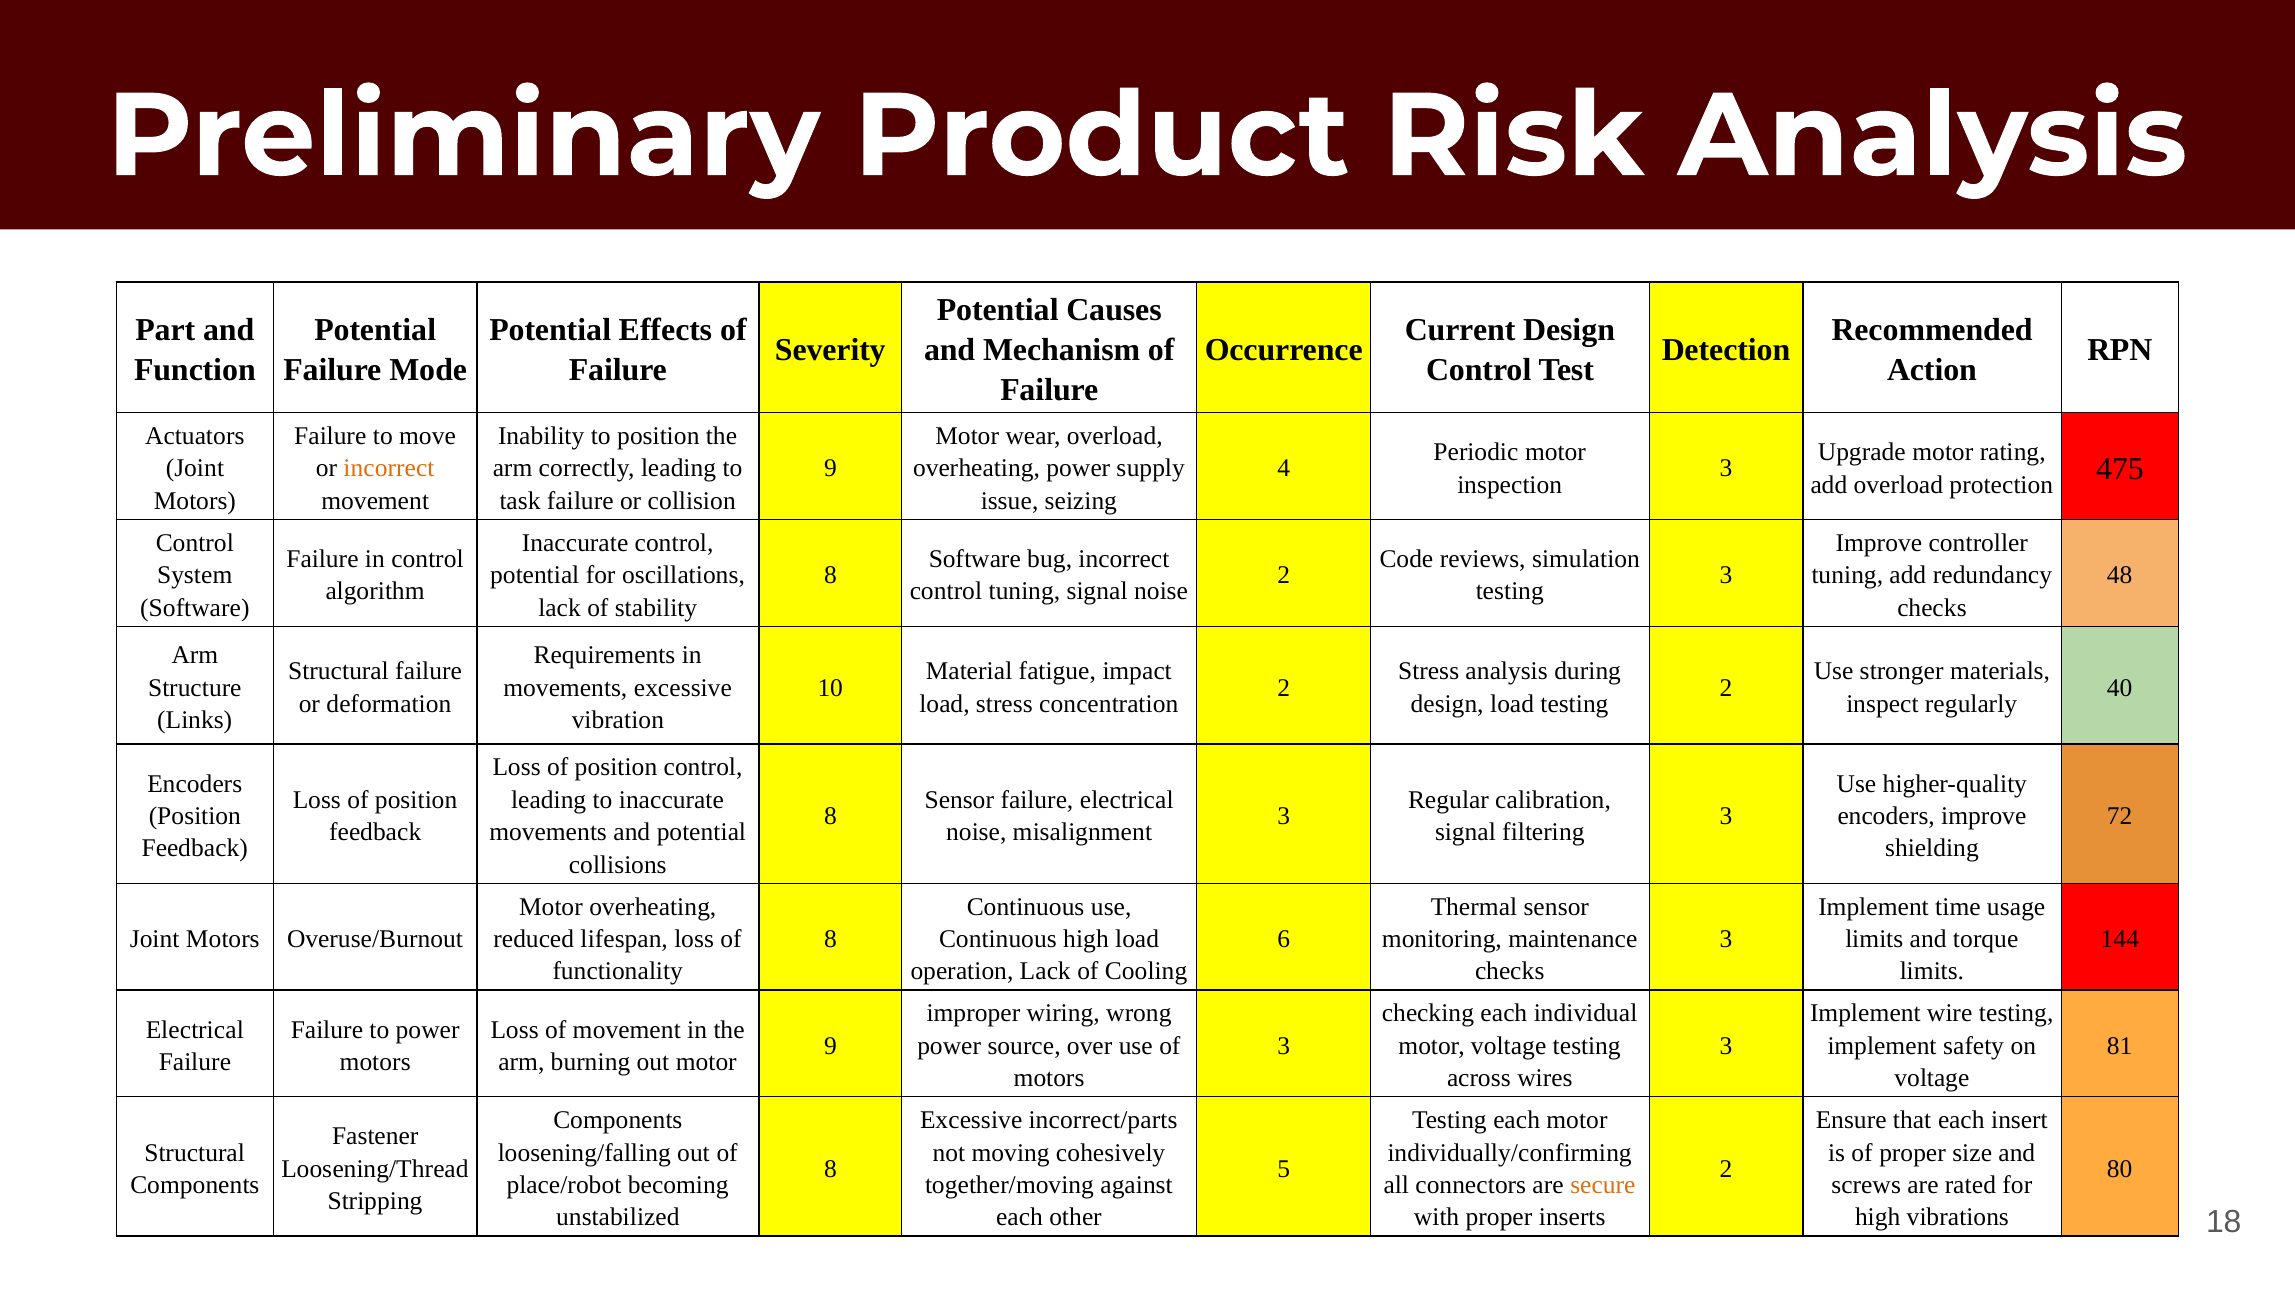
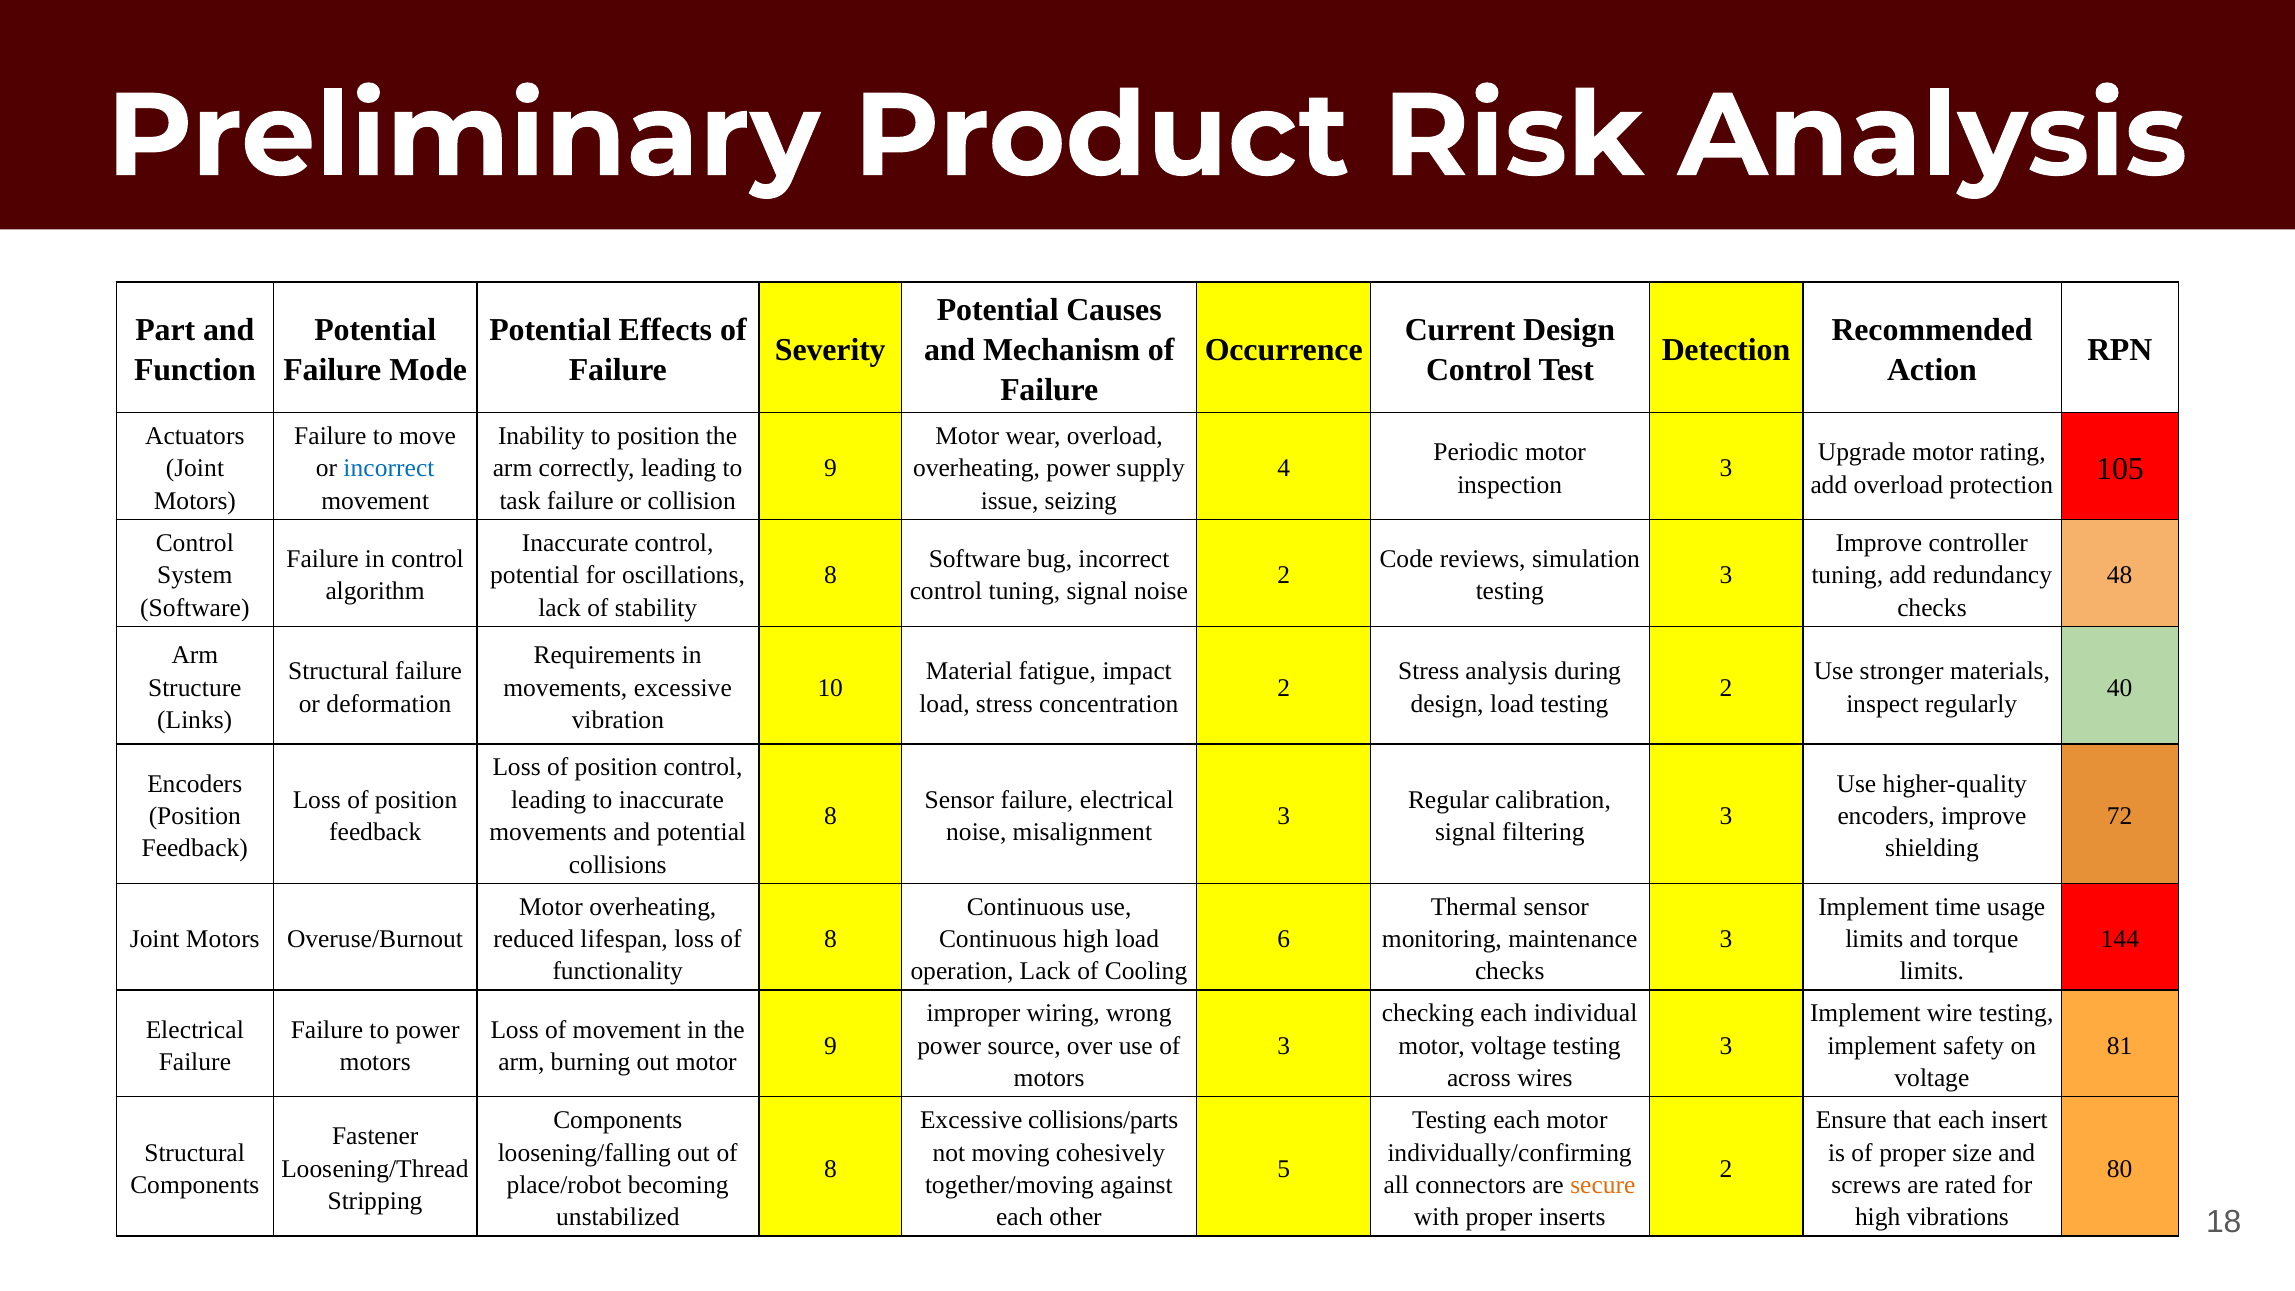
incorrect at (389, 468) colour: orange -> blue
475: 475 -> 105
incorrect/parts: incorrect/parts -> collisions/parts
